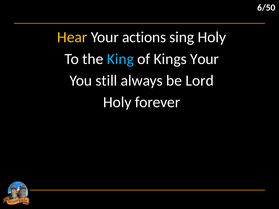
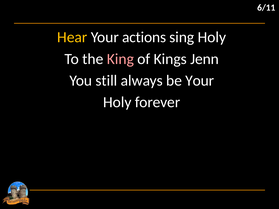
6/50: 6/50 -> 6/11
King colour: light blue -> pink
Kings Your: Your -> Jenn
be Lord: Lord -> Your
